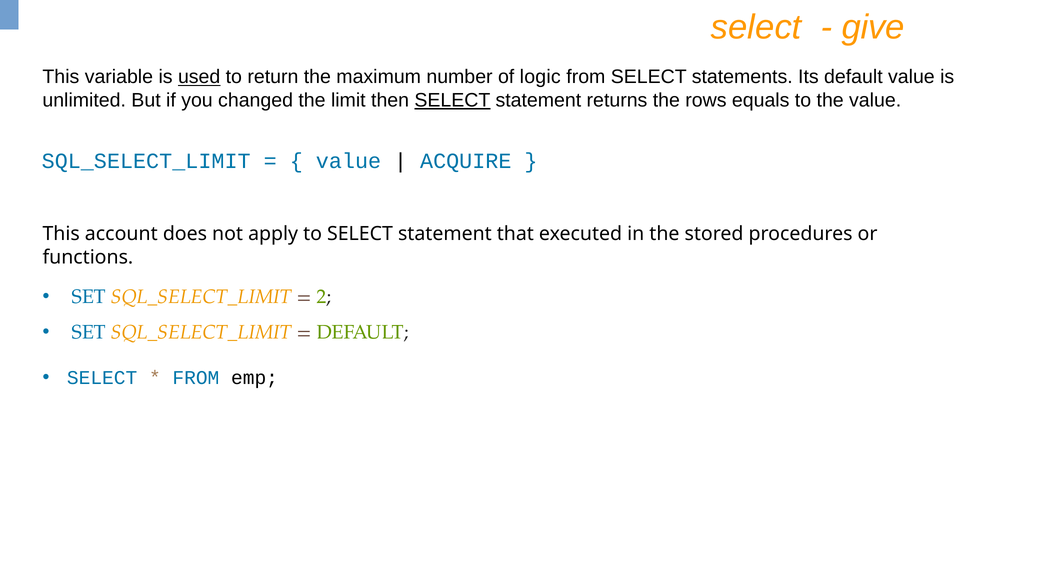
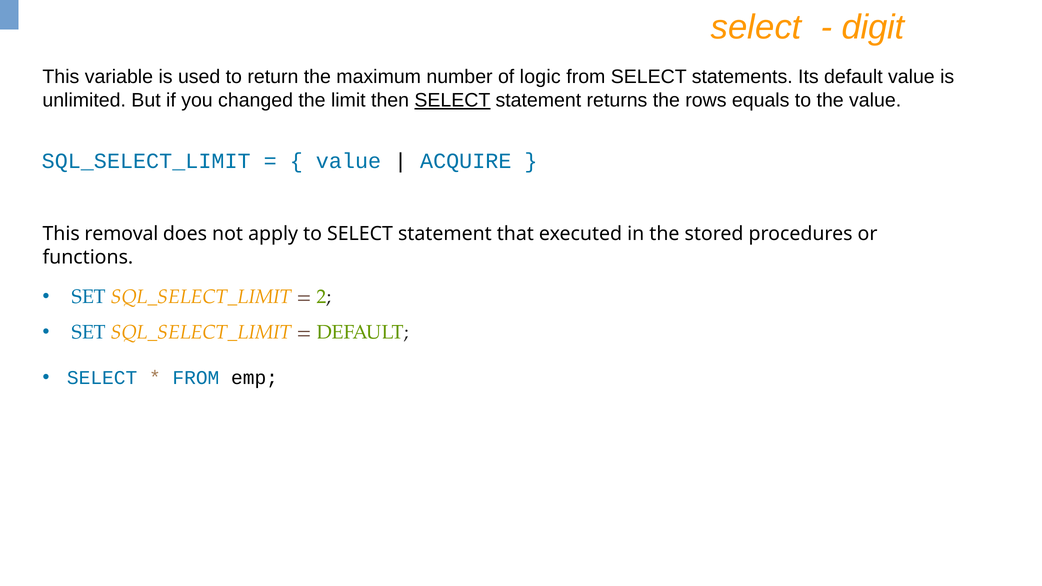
give: give -> digit
used underline: present -> none
account: account -> removal
